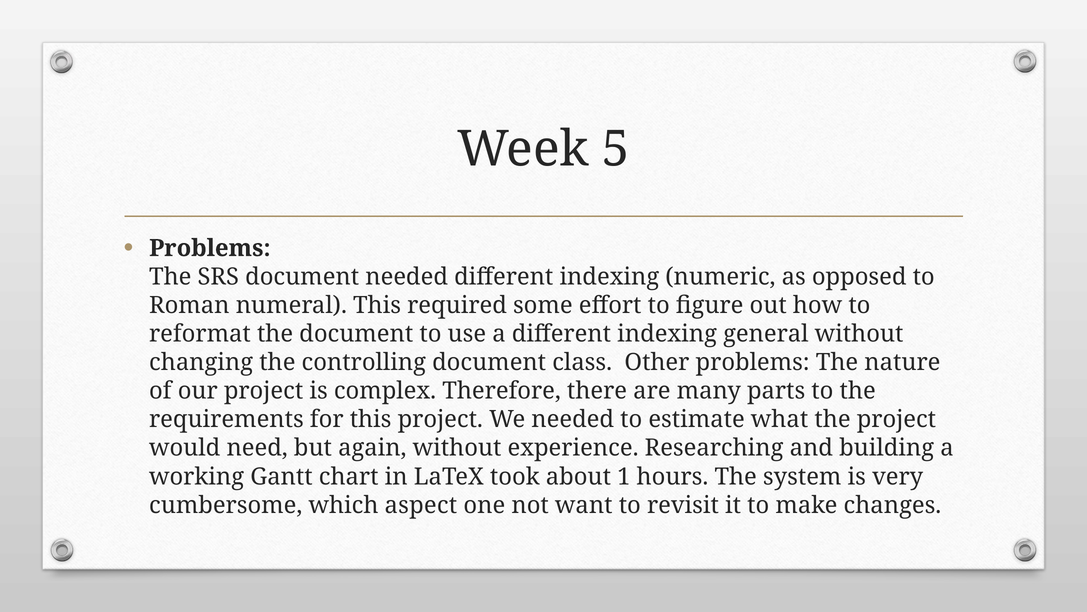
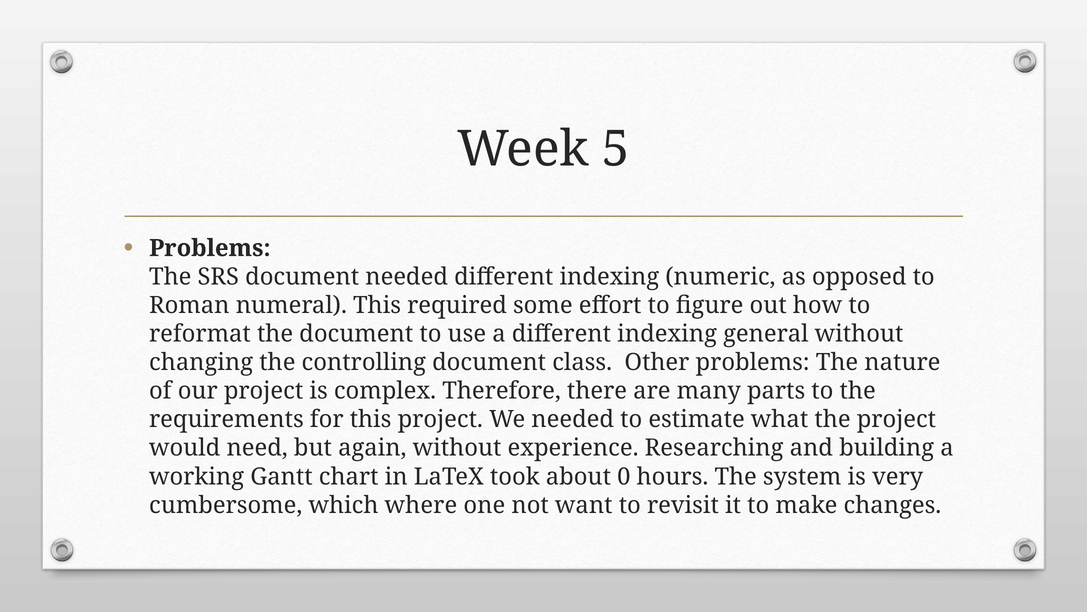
1: 1 -> 0
aspect: aspect -> where
